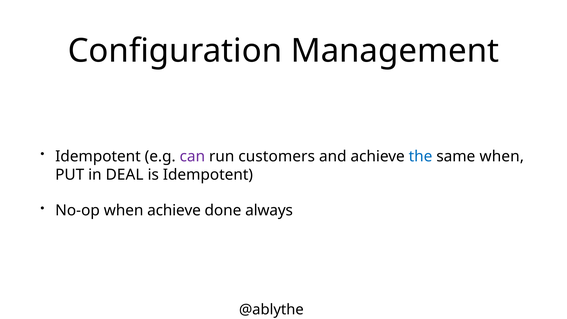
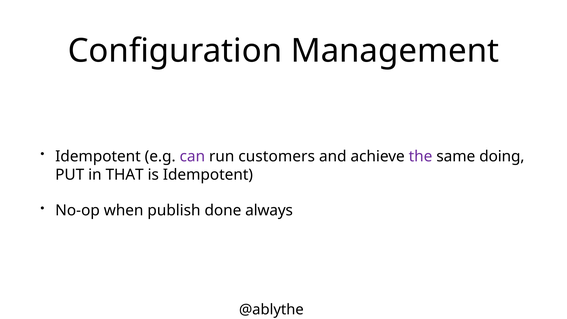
the colour: blue -> purple
same when: when -> doing
DEAL: DEAL -> THAT
when achieve: achieve -> publish
